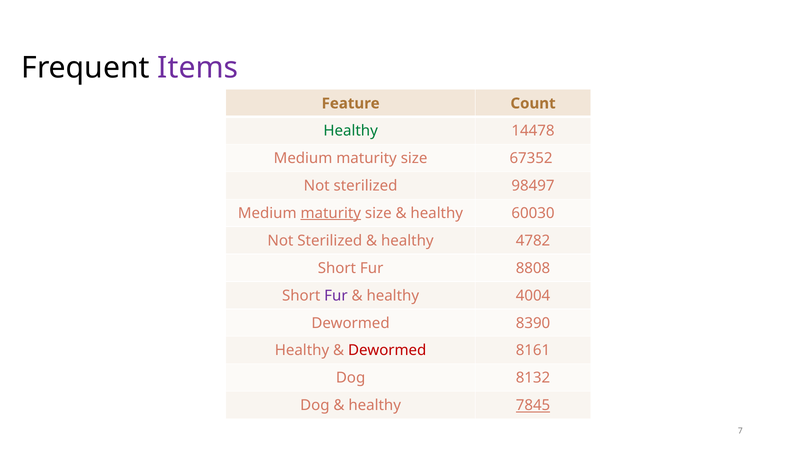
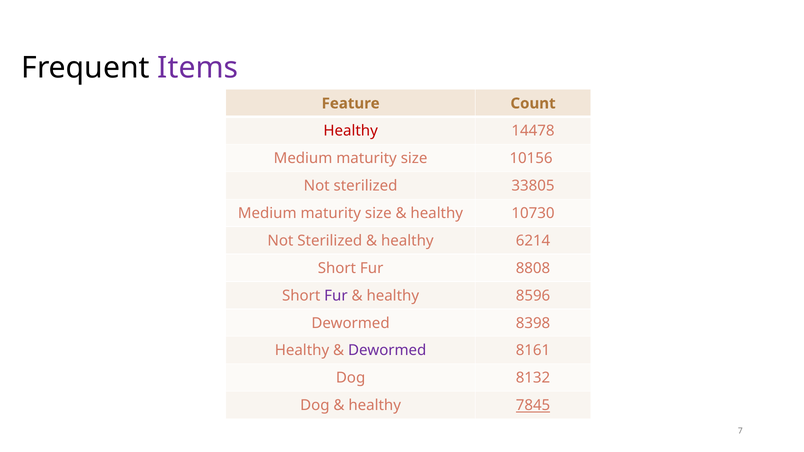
Healthy at (351, 131) colour: green -> red
67352: 67352 -> 10156
98497: 98497 -> 33805
maturity at (331, 213) underline: present -> none
60030: 60030 -> 10730
4782: 4782 -> 6214
4004: 4004 -> 8596
8390: 8390 -> 8398
Dewormed at (387, 351) colour: red -> purple
